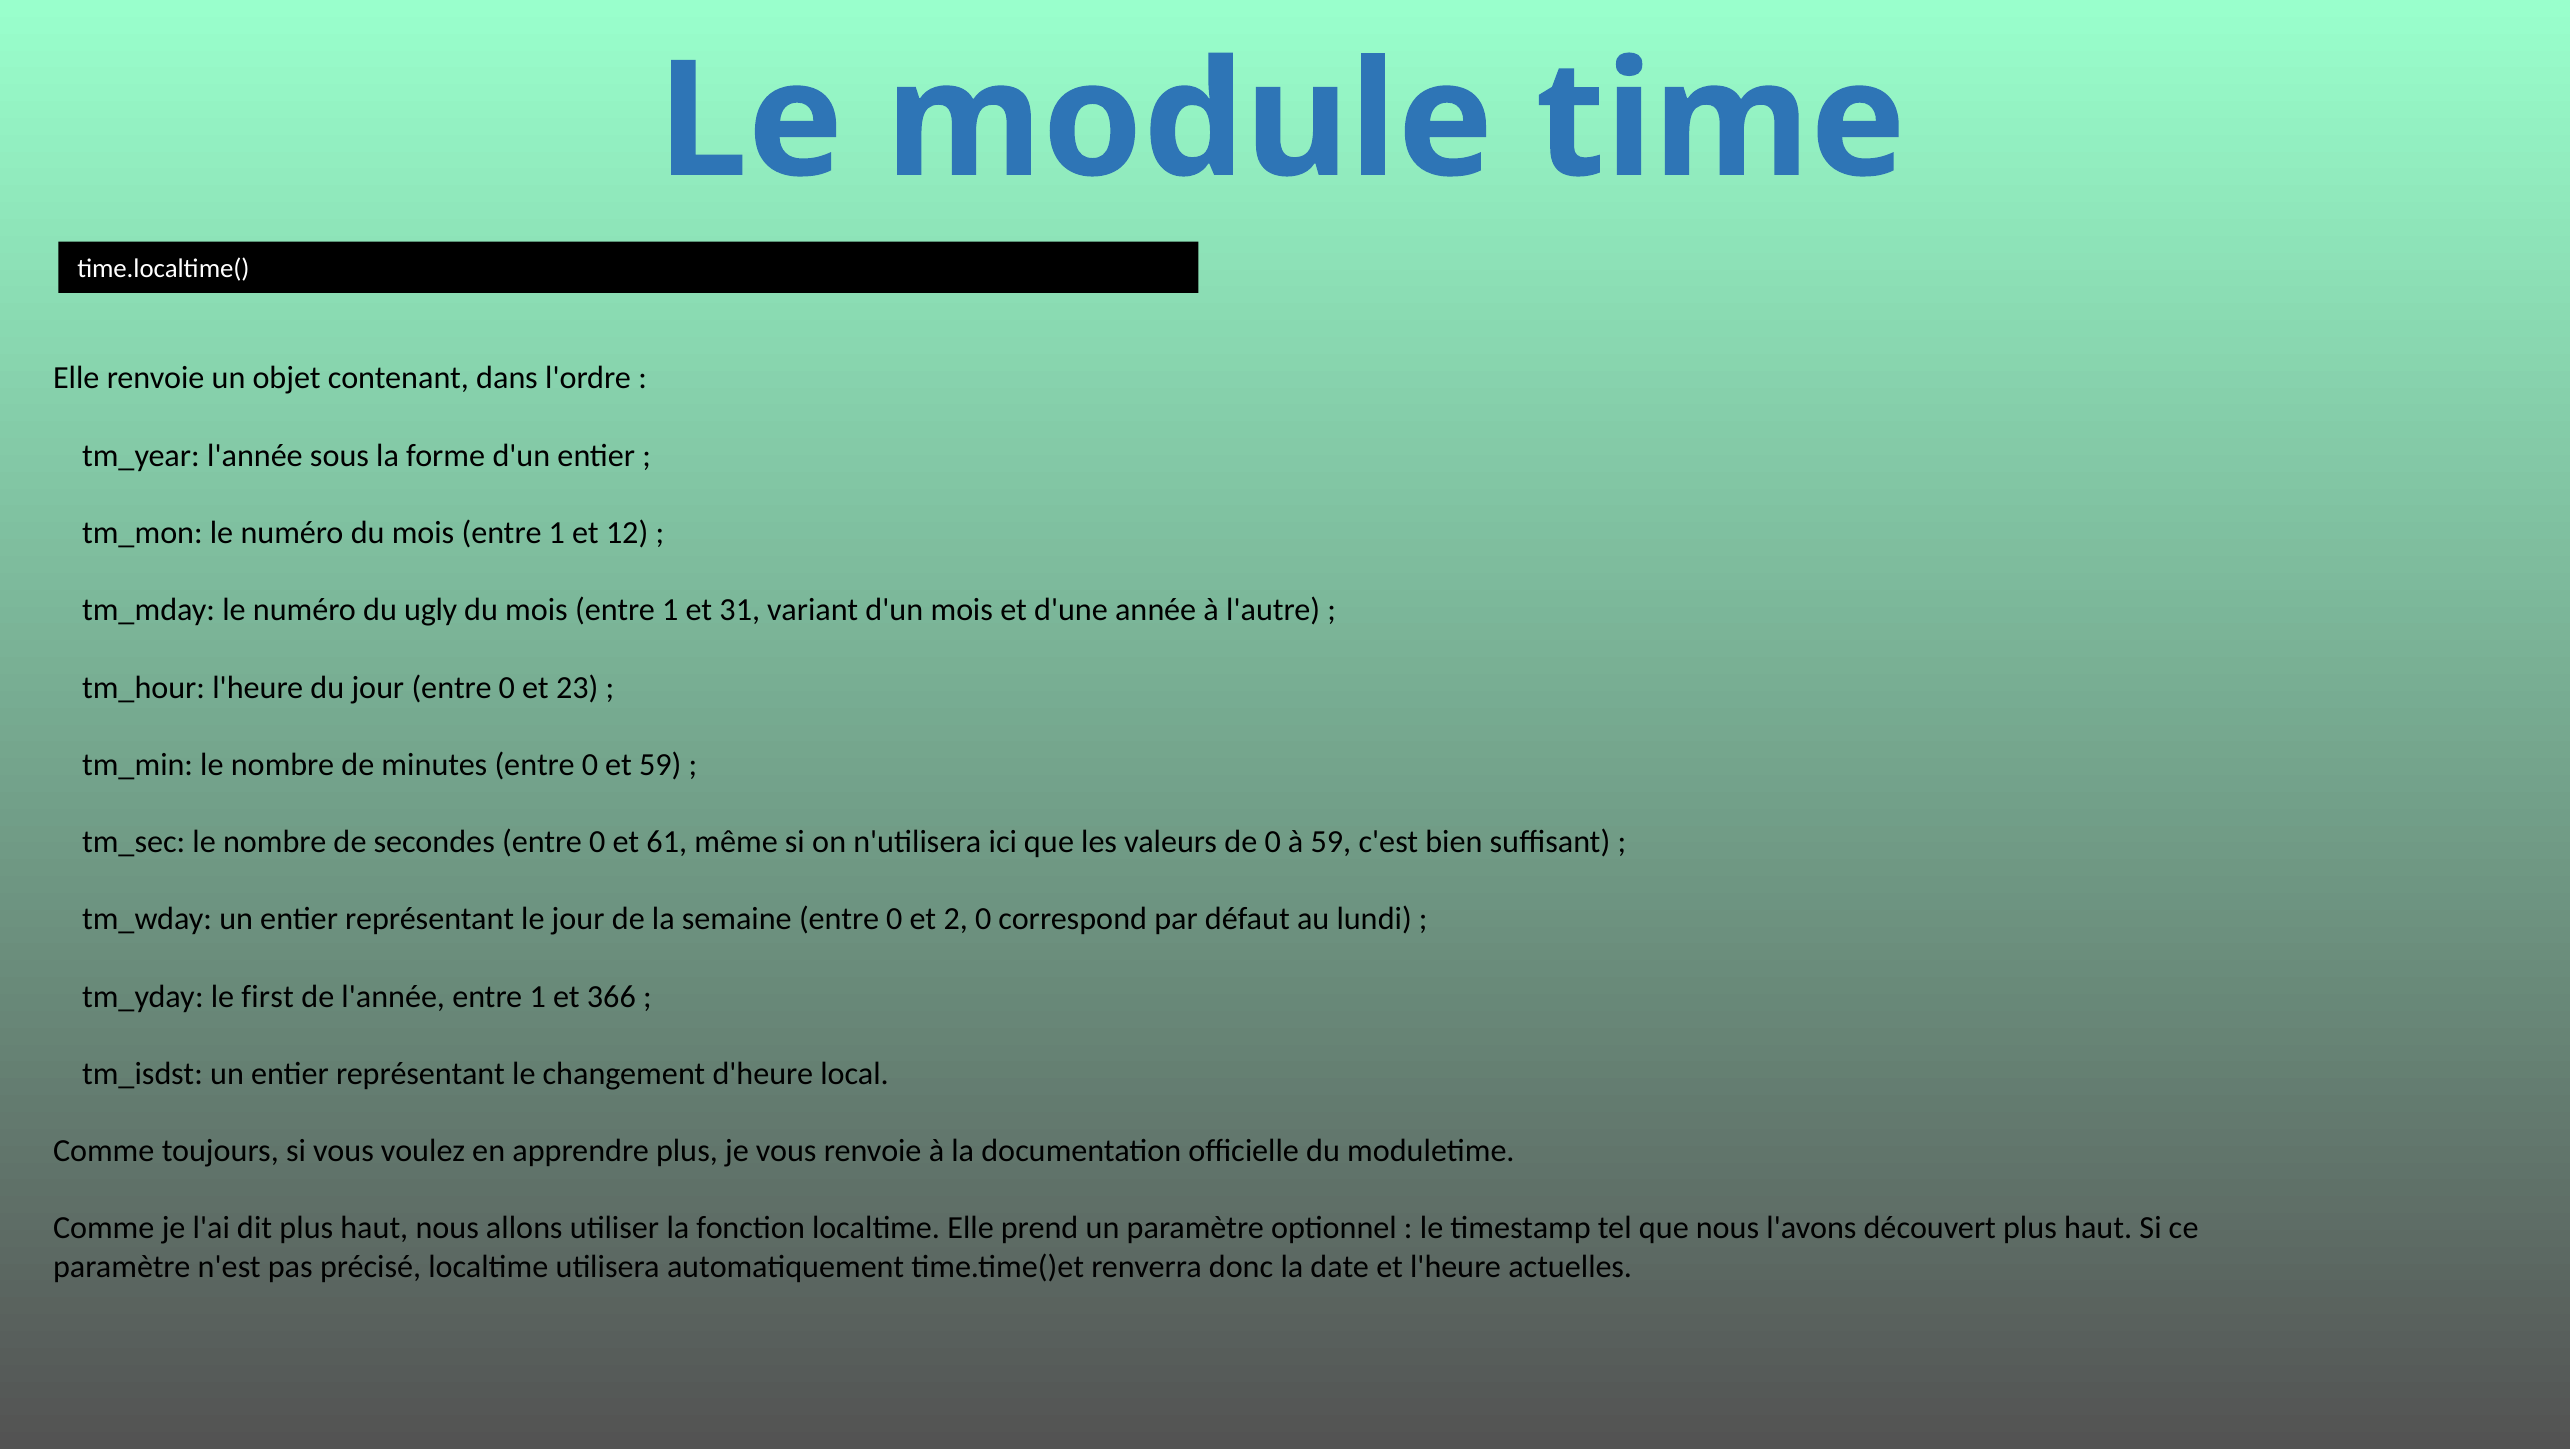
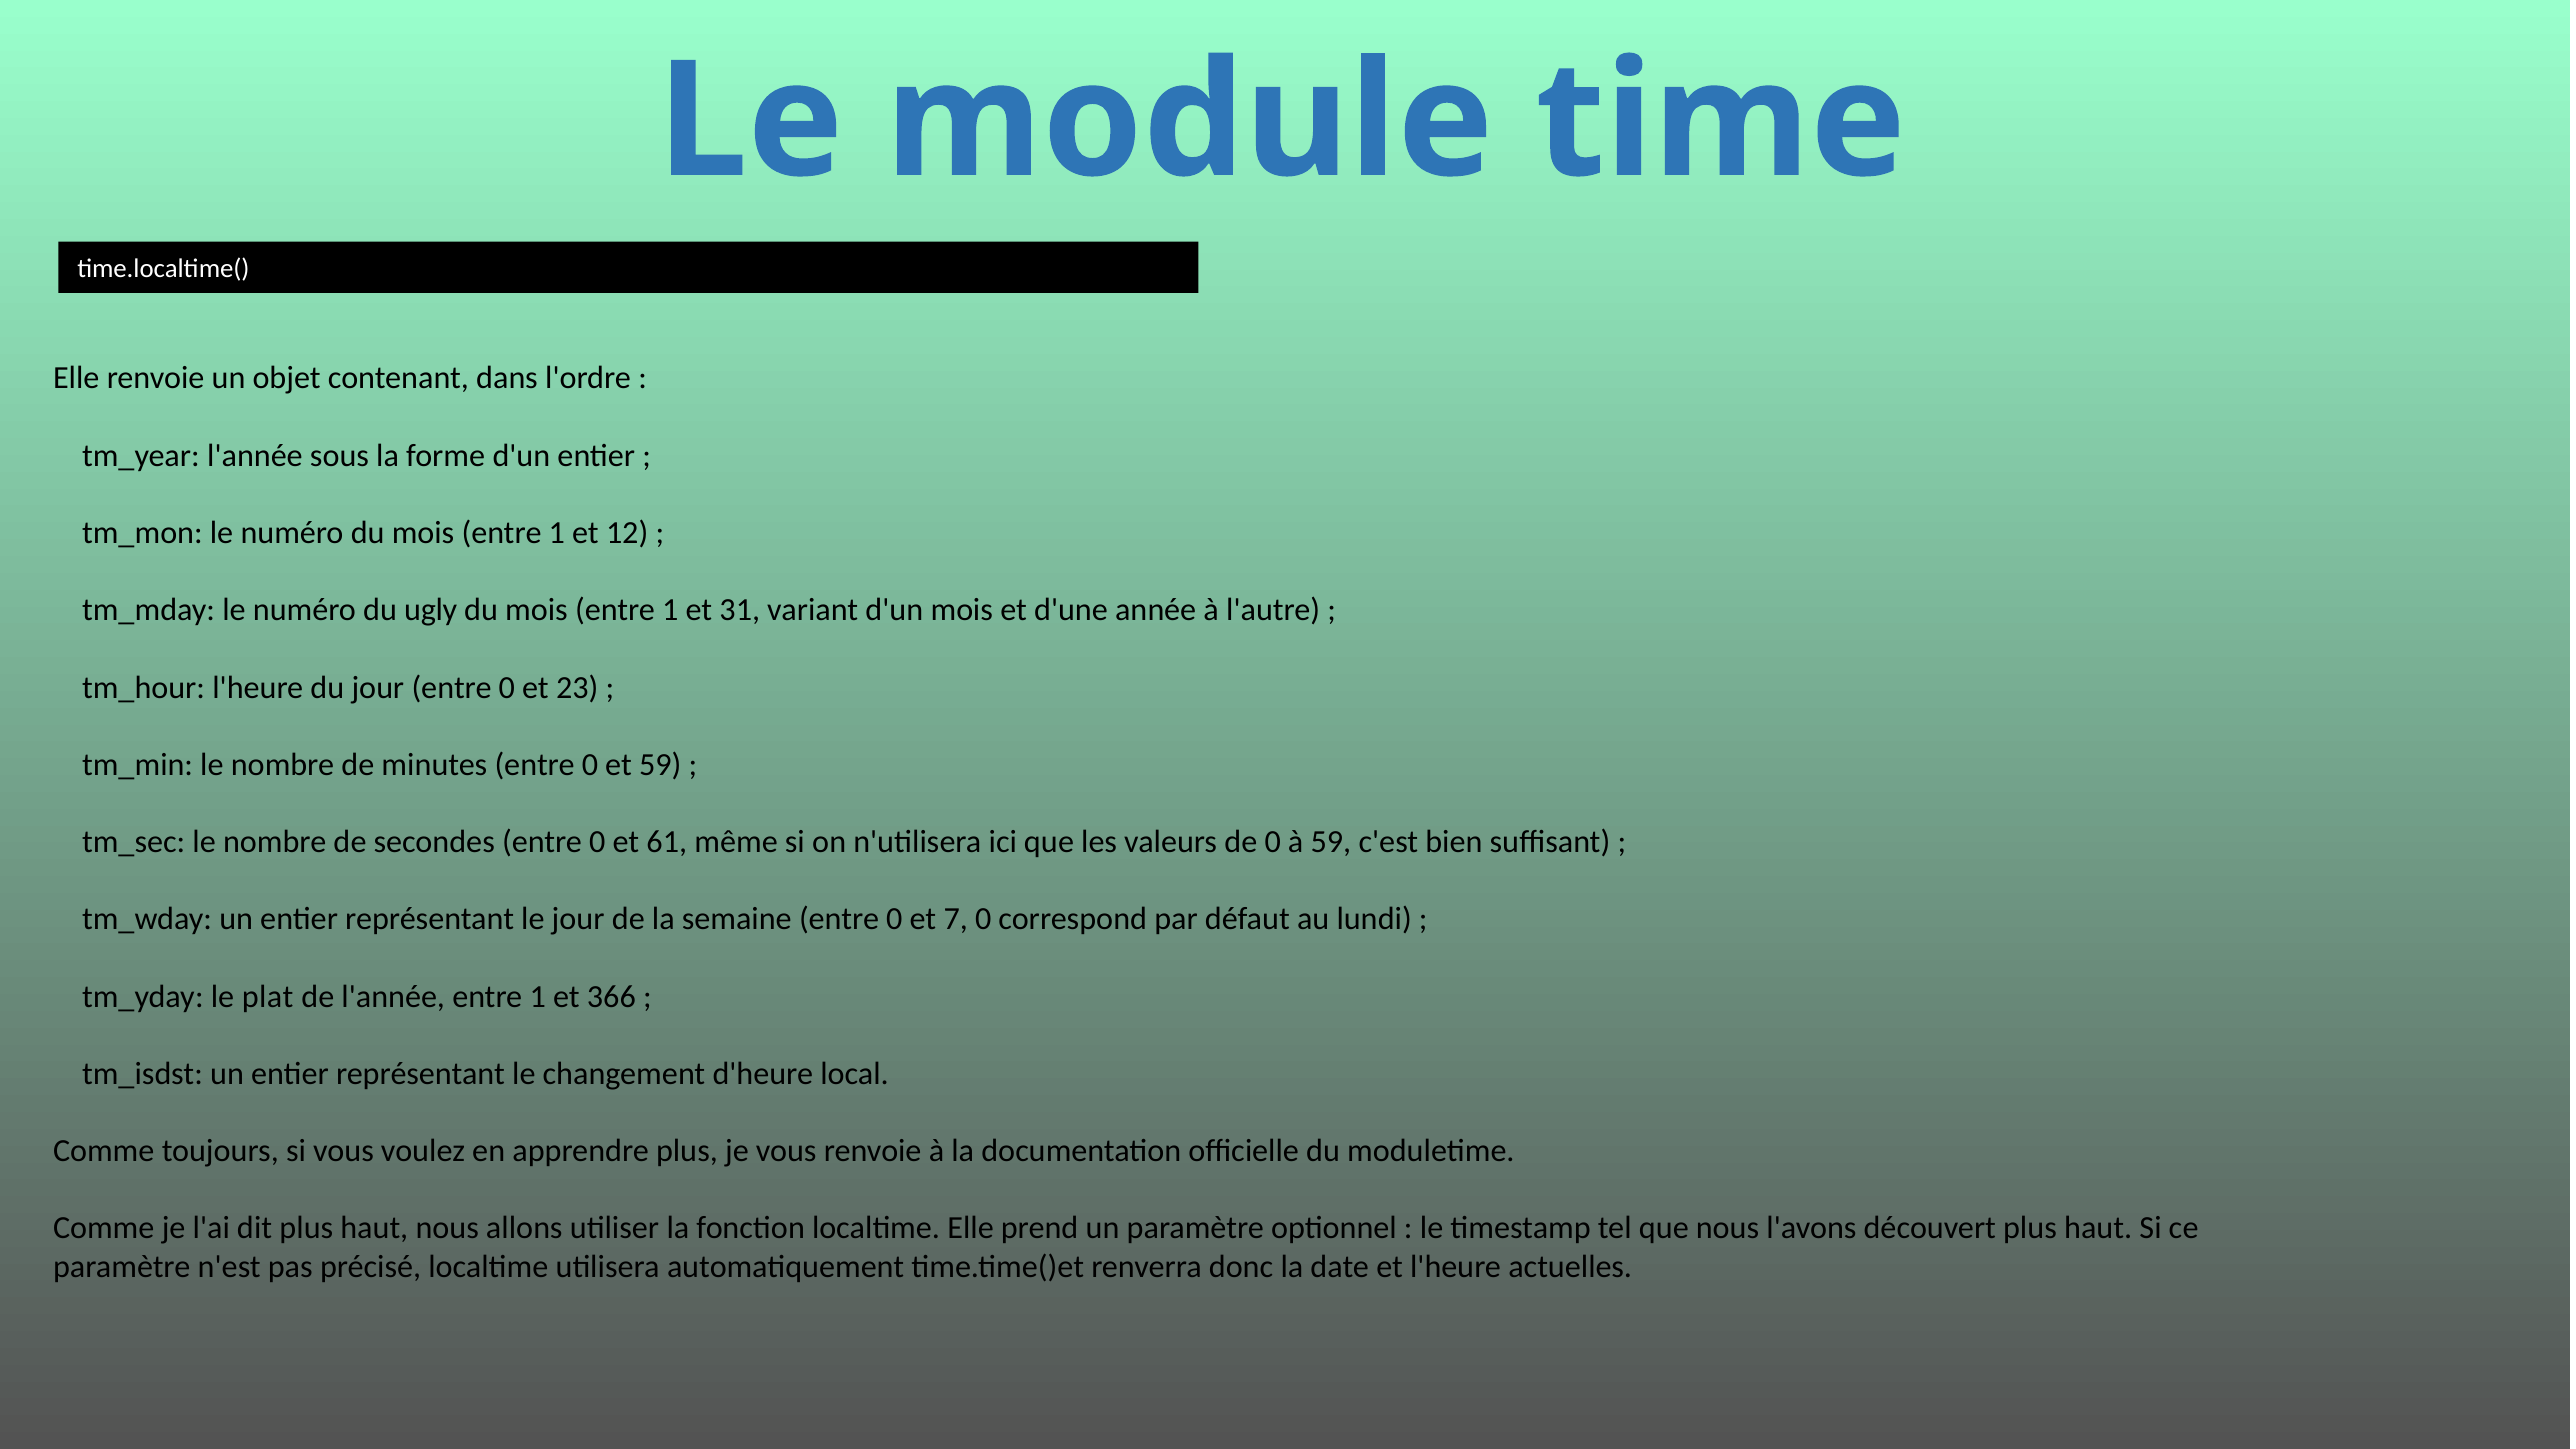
2: 2 -> 7
first: first -> plat
